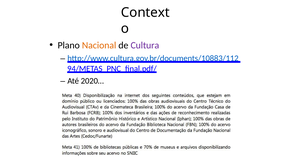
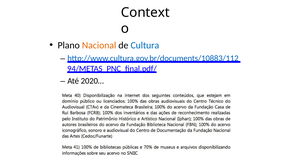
Cultura colour: purple -> blue
